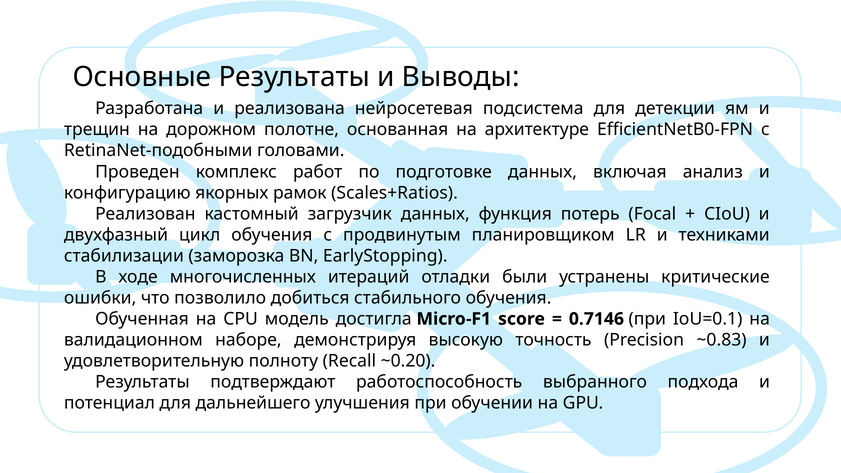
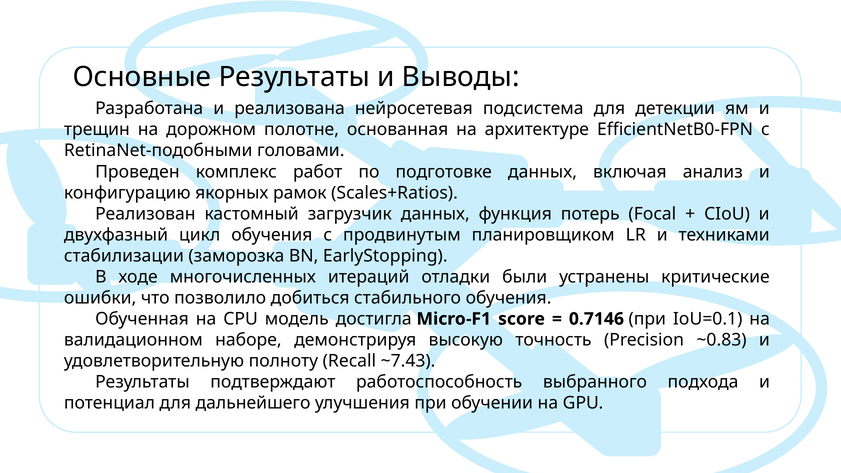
~0.20: ~0.20 -> ~7.43
